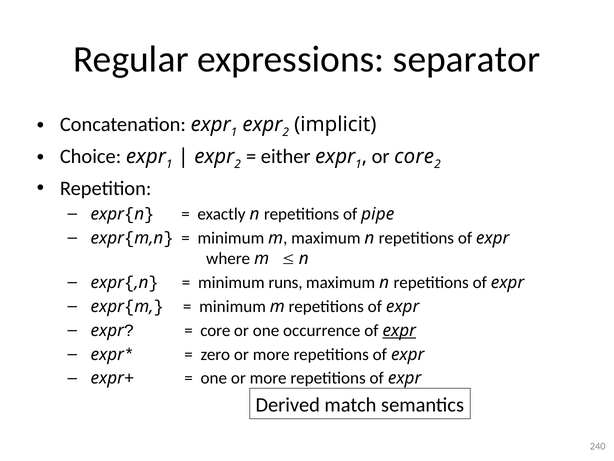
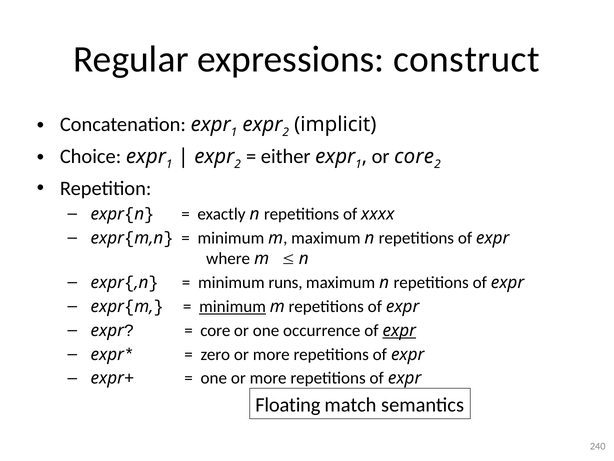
separator: separator -> construct
pipe: pipe -> xxxx
minimum at (233, 306) underline: none -> present
Derived: Derived -> Floating
